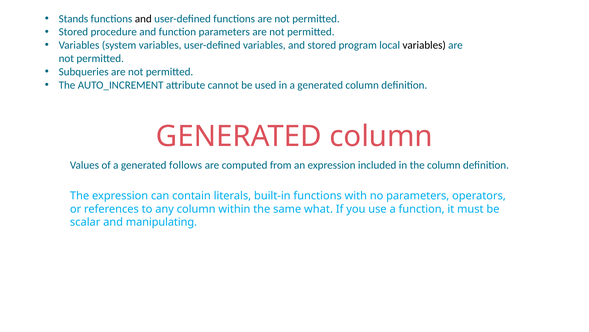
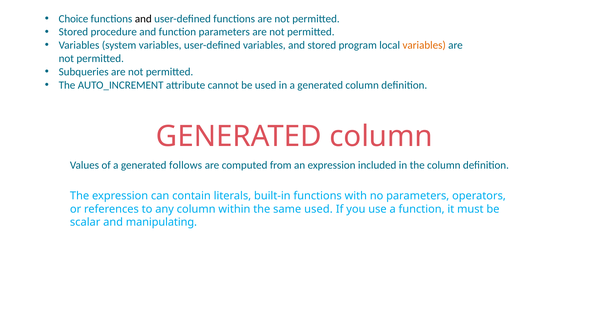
Stands: Stands -> Choice
variables at (424, 45) colour: black -> orange
same what: what -> used
